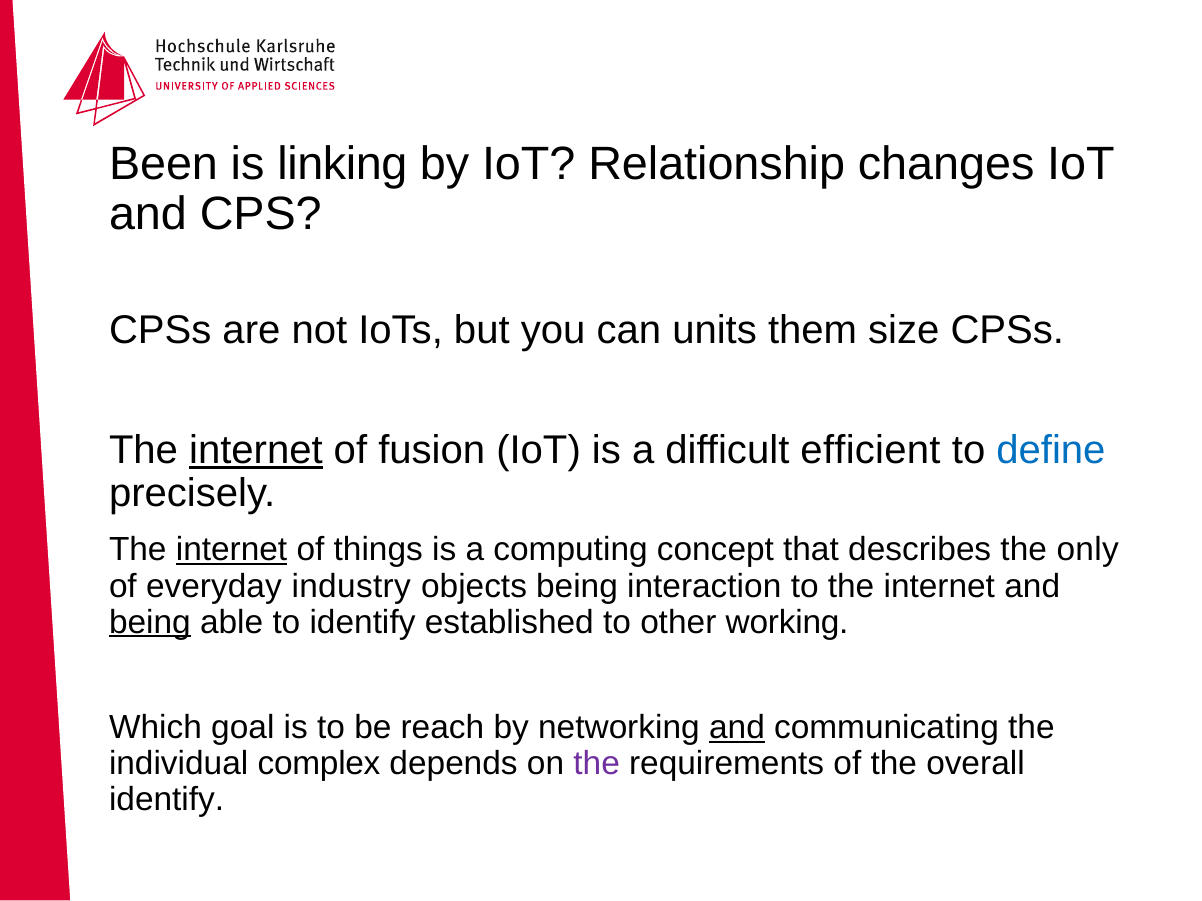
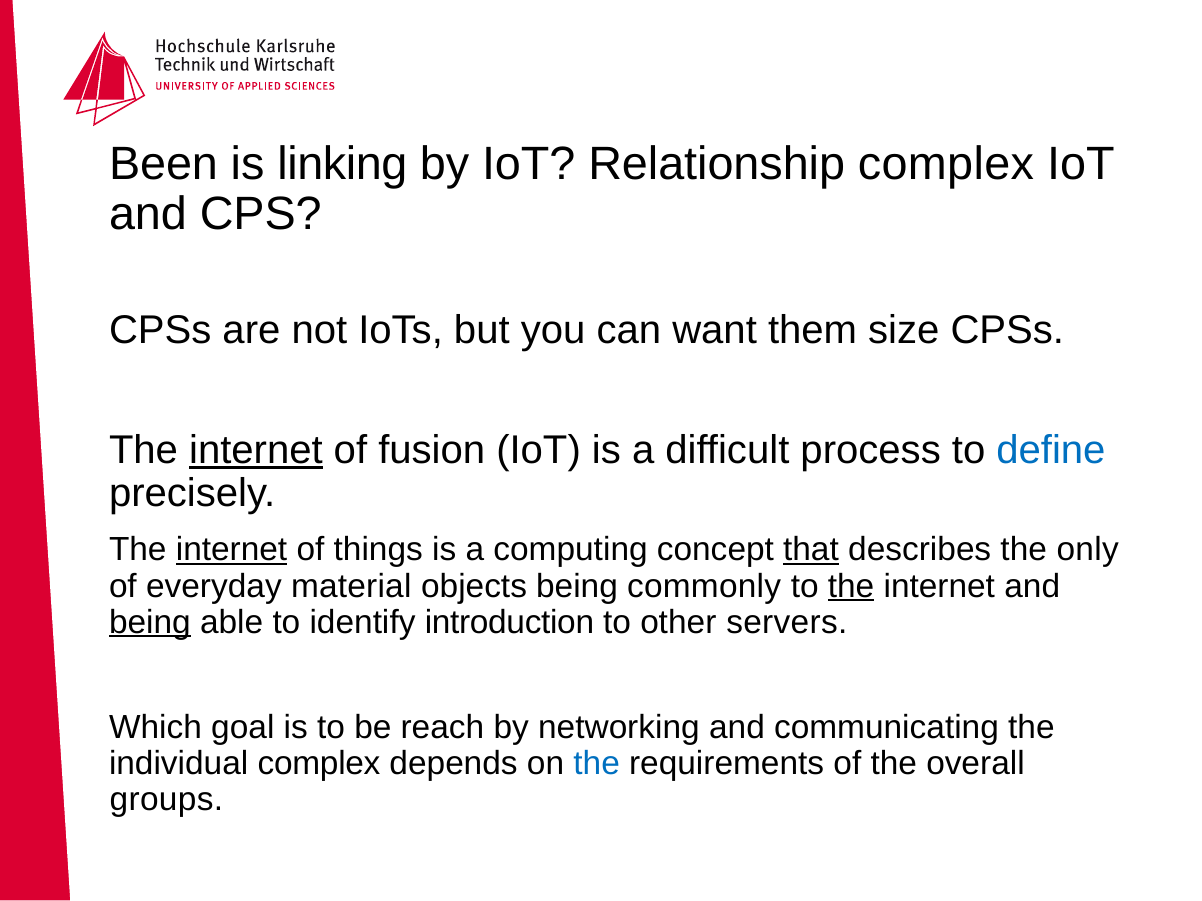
Relationship changes: changes -> complex
units: units -> want
efficient: efficient -> process
that underline: none -> present
industry: industry -> material
interaction: interaction -> commonly
the at (851, 586) underline: none -> present
established: established -> introduction
working: working -> servers
and at (737, 728) underline: present -> none
the at (597, 764) colour: purple -> blue
identify at (167, 800): identify -> groups
